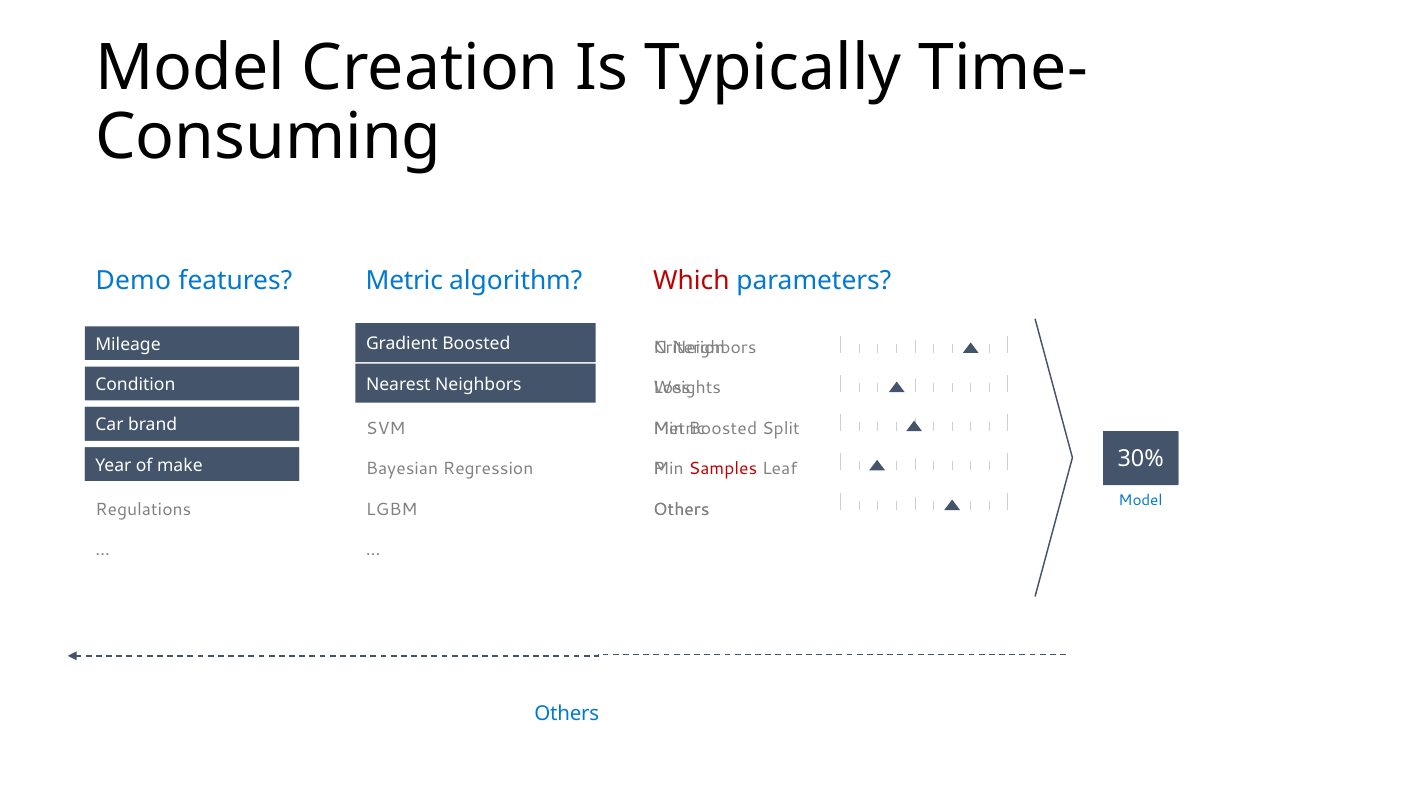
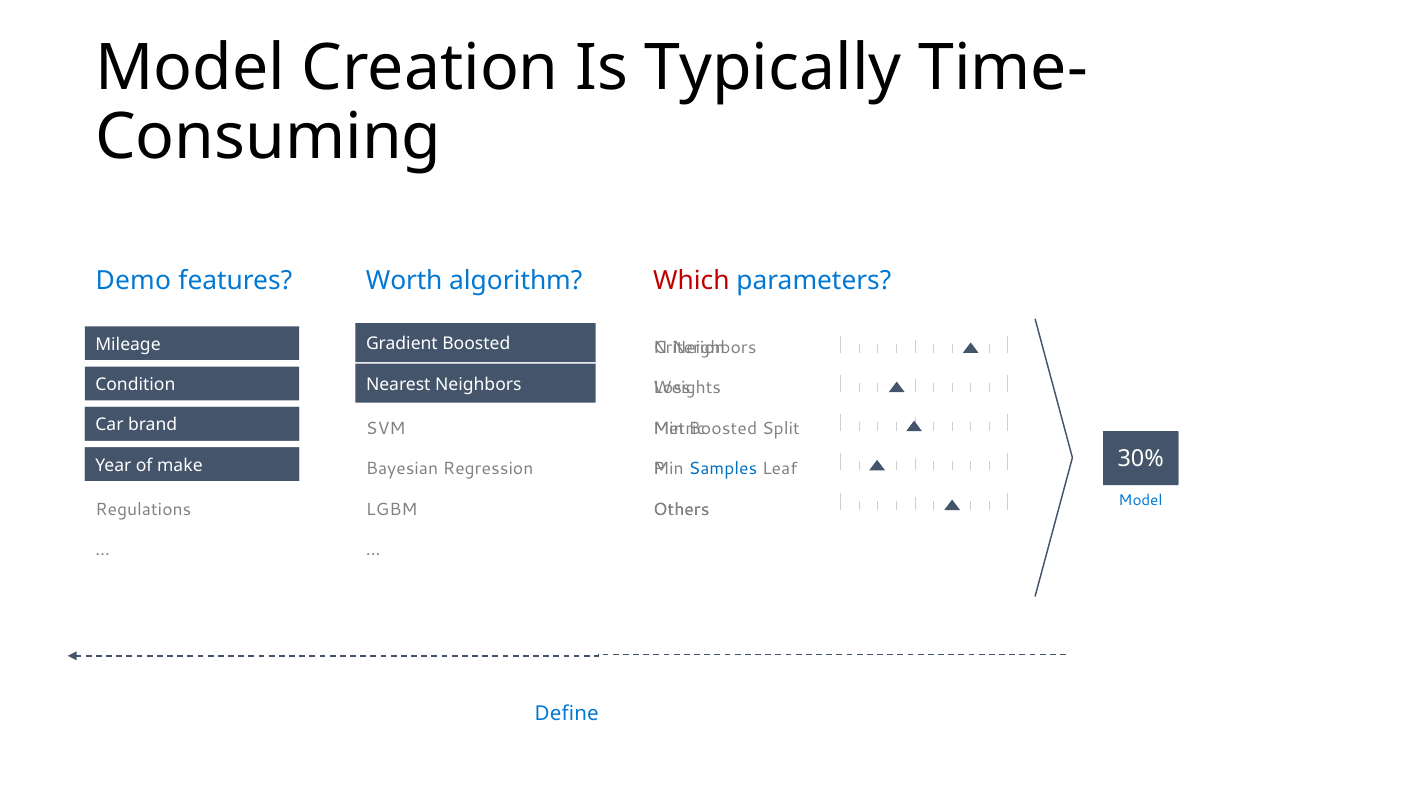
Metric at (404, 281): Metric -> Worth
Samples colour: red -> blue
Others at (567, 714): Others -> Define
